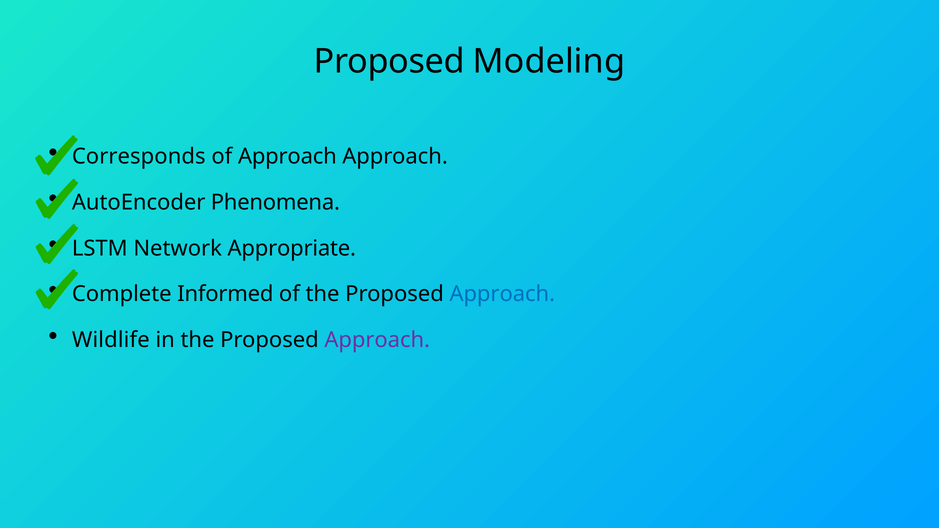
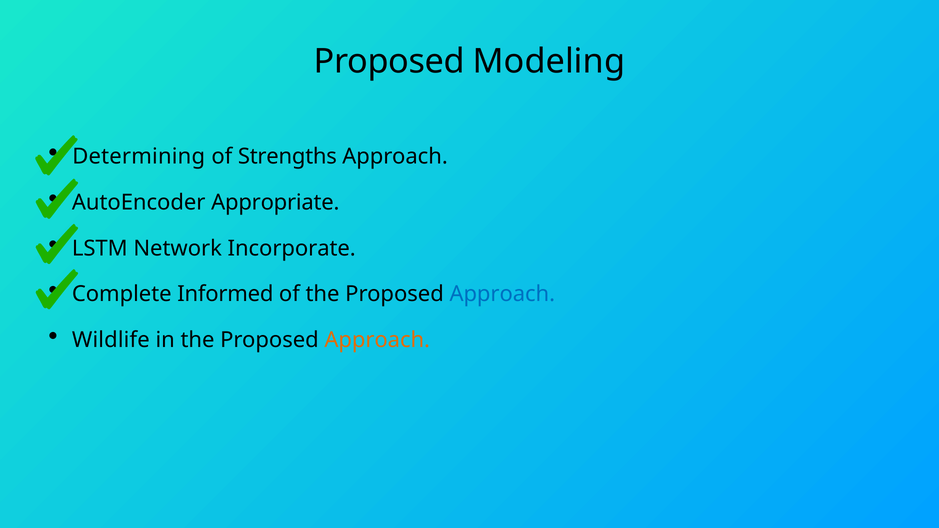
Corresponds: Corresponds -> Determining
of Approach: Approach -> Strengths
Phenomena: Phenomena -> Appropriate
Appropriate: Appropriate -> Incorporate
Approach at (377, 340) colour: purple -> orange
